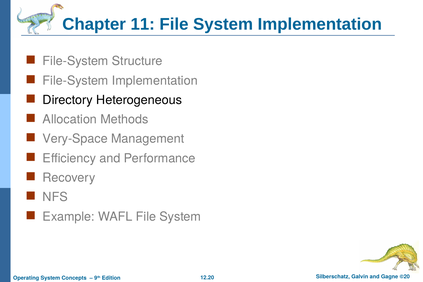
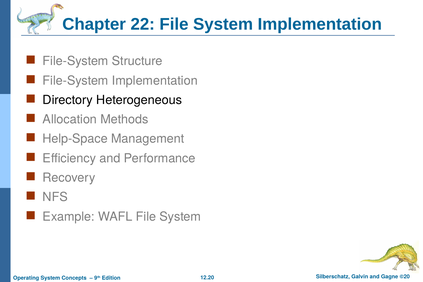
11: 11 -> 22
Very-Space: Very-Space -> Help-Space
